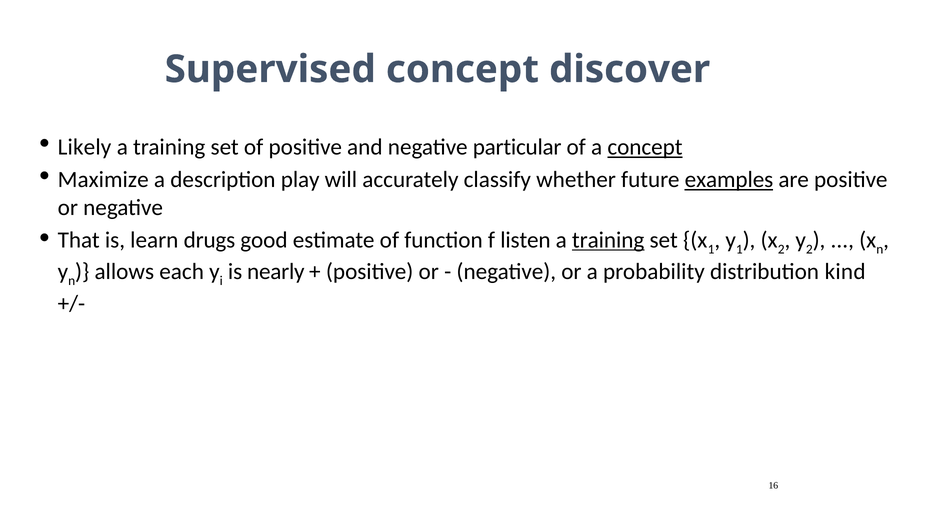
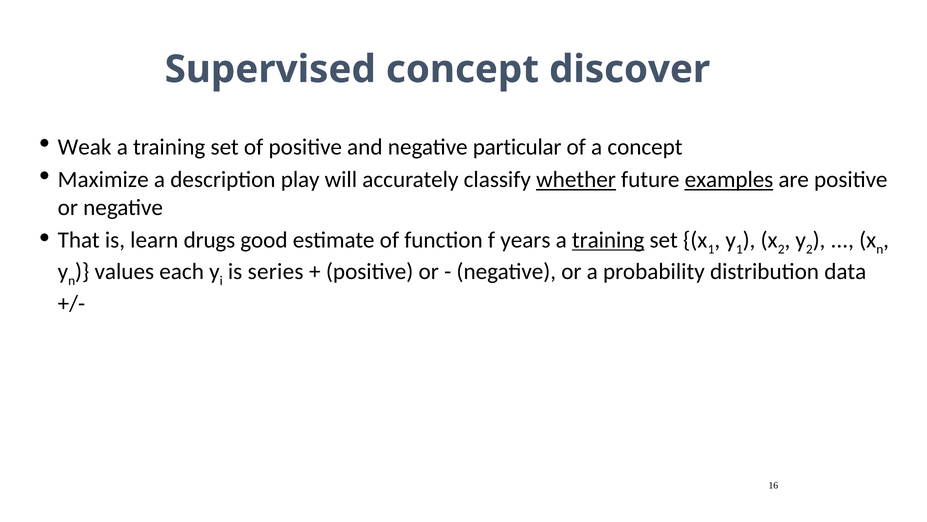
Likely: Likely -> Weak
concept at (645, 147) underline: present -> none
whether underline: none -> present
listen: listen -> years
allows: allows -> values
nearly: nearly -> series
kind: kind -> data
